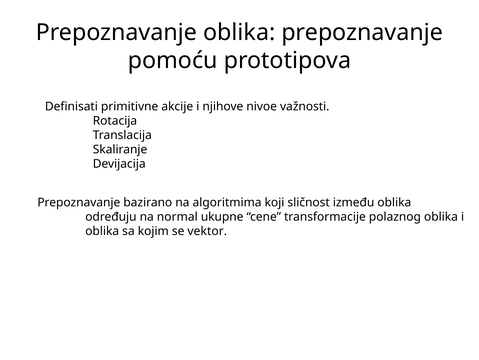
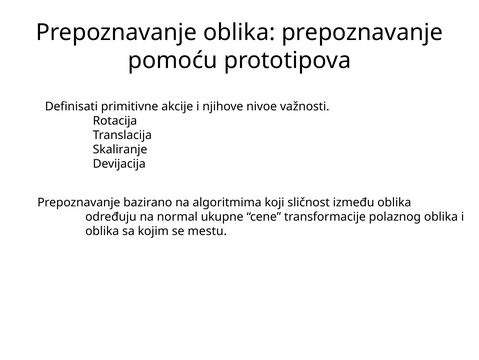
vektor: vektor -> mestu
